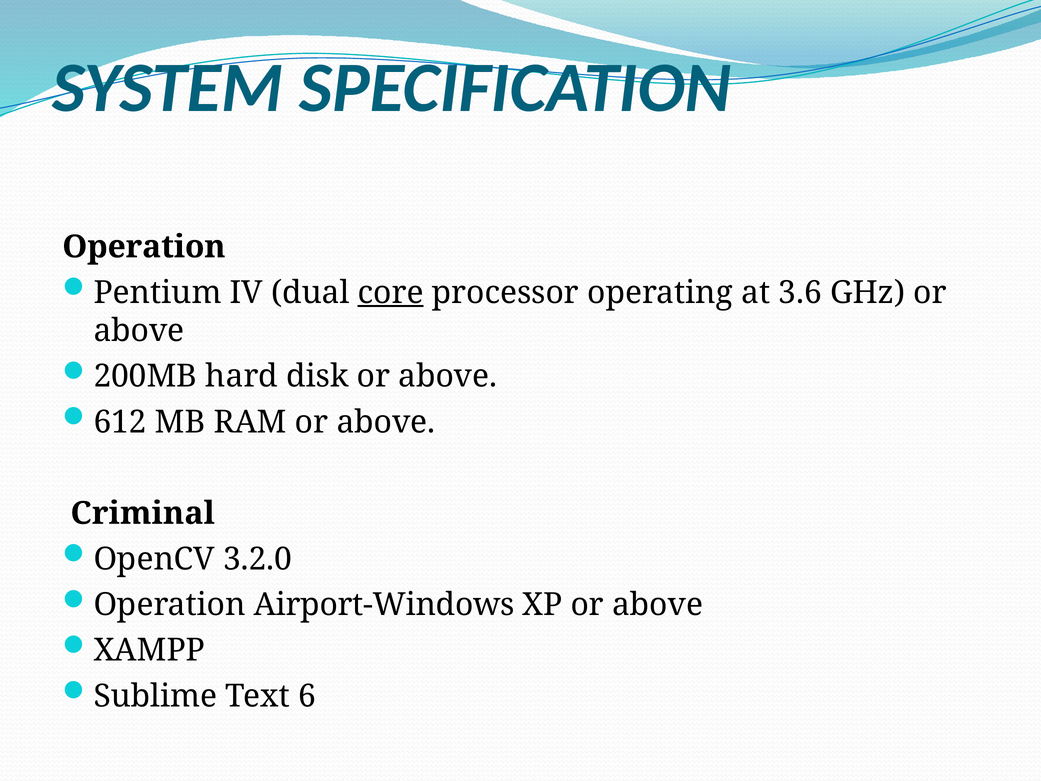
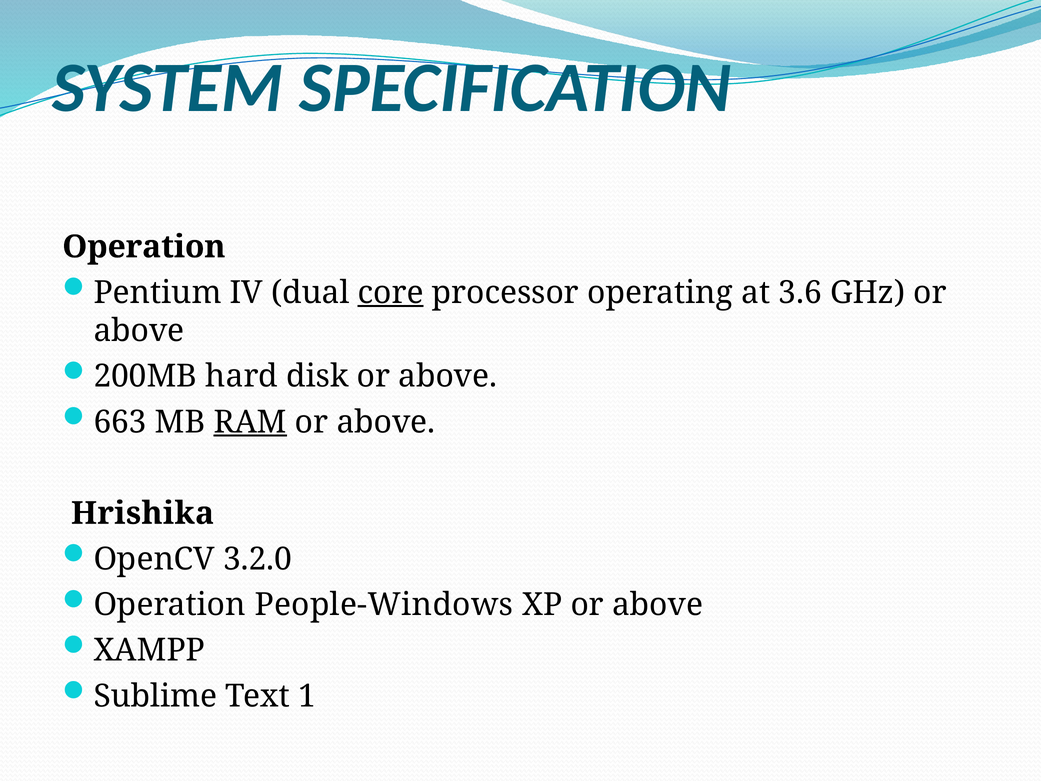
612: 612 -> 663
RAM underline: none -> present
Criminal: Criminal -> Hrishika
Airport-Windows: Airport-Windows -> People-Windows
6: 6 -> 1
